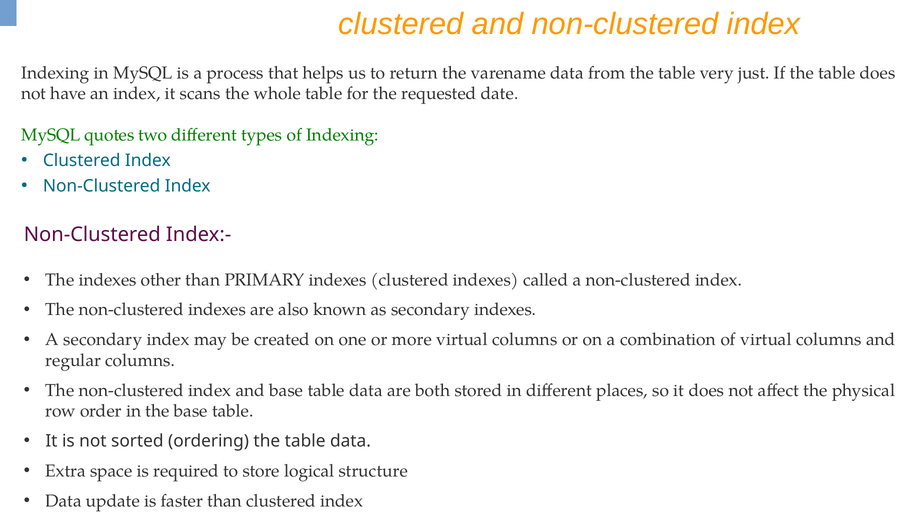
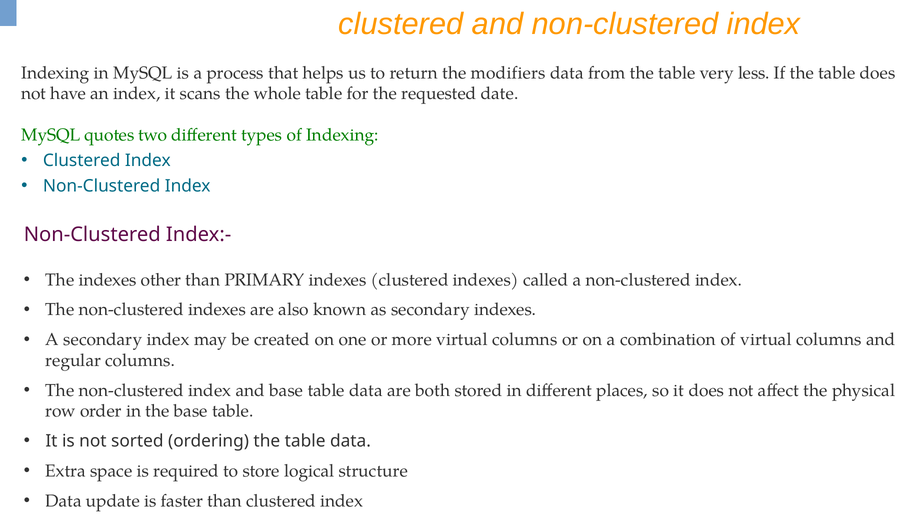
varename: varename -> modifiers
just: just -> less
